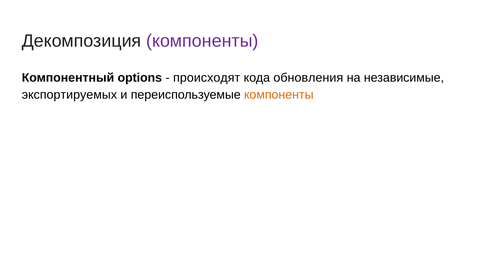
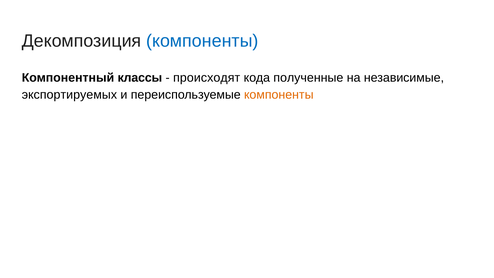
компоненты at (202, 41) colour: purple -> blue
options: options -> классы
обновления: обновления -> полученные
